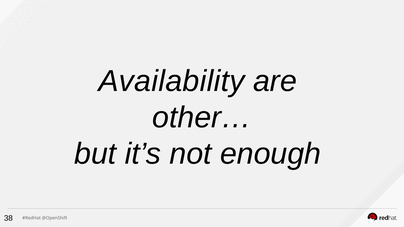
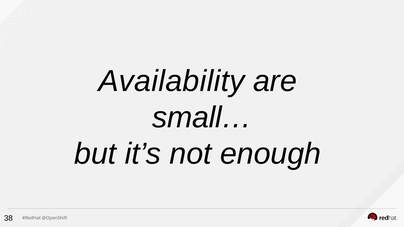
other…: other… -> small…
